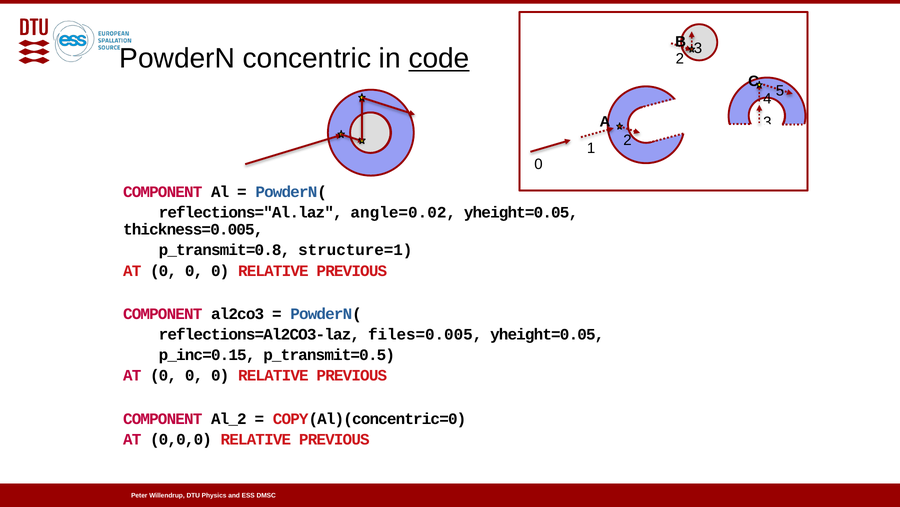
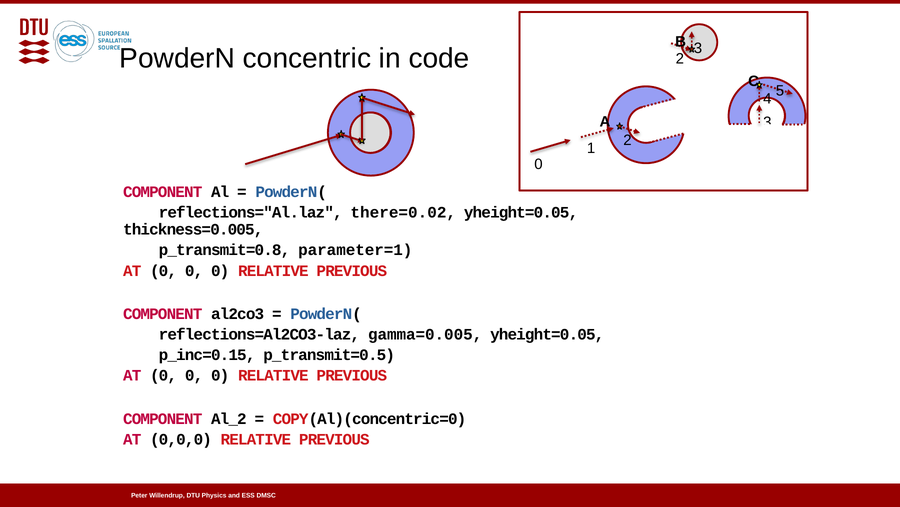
code underline: present -> none
angle=0.02: angle=0.02 -> there=0.02
structure=1: structure=1 -> parameter=1
files=0.005: files=0.005 -> gamma=0.005
